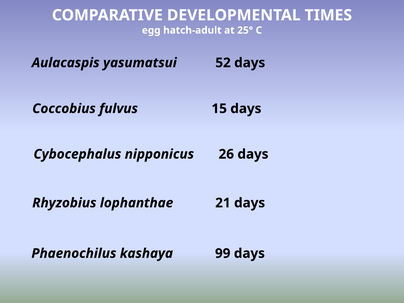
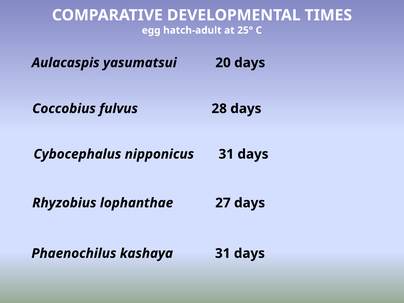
52: 52 -> 20
15: 15 -> 28
nipponicus 26: 26 -> 31
21: 21 -> 27
kashaya 99: 99 -> 31
